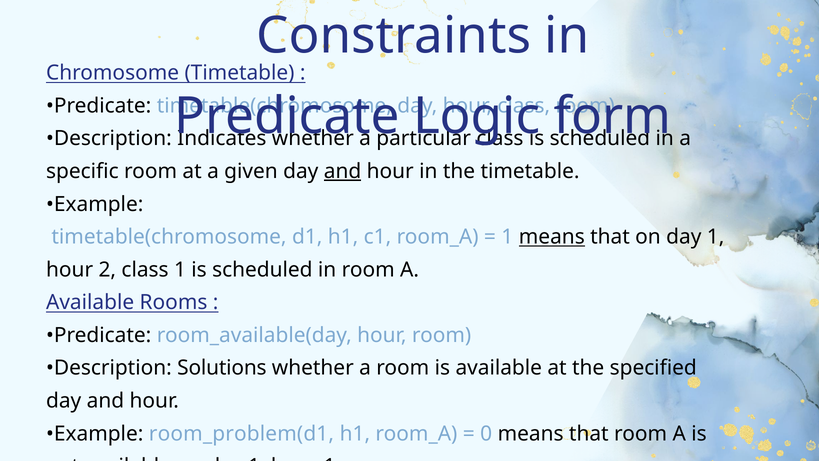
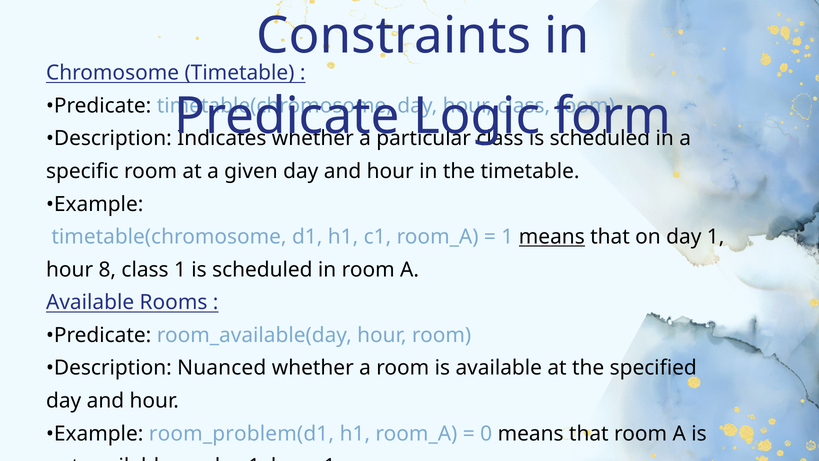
and at (343, 171) underline: present -> none
2: 2 -> 8
Solutions: Solutions -> Nuanced
